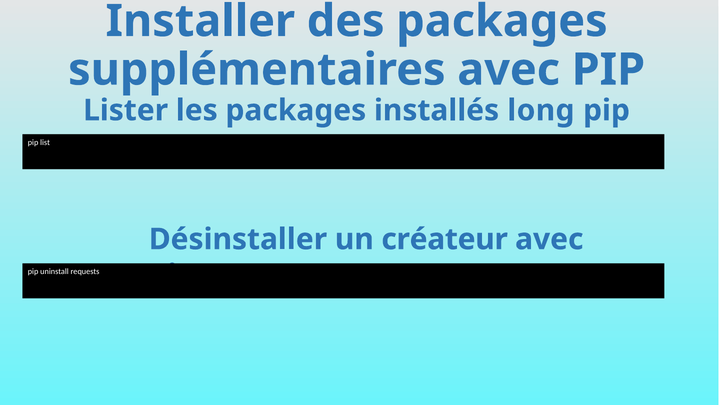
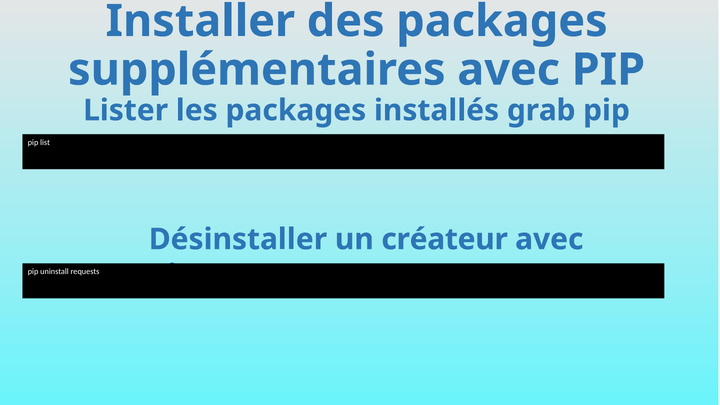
long: long -> grab
